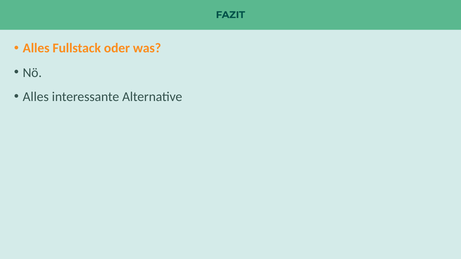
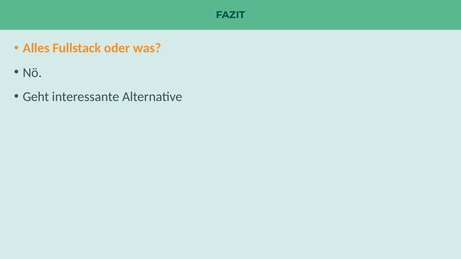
Alles at (36, 97): Alles -> Geht
